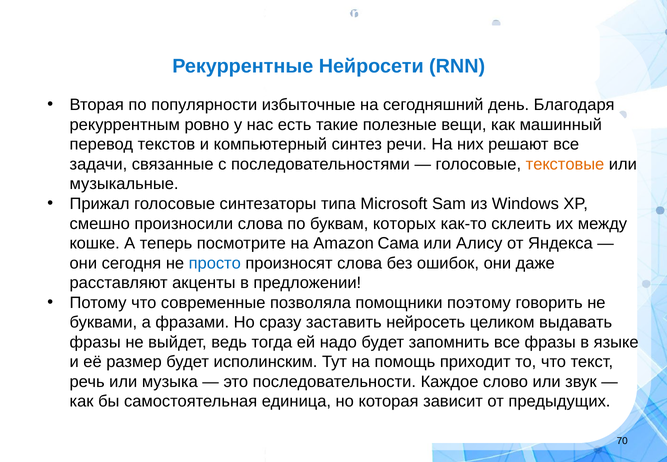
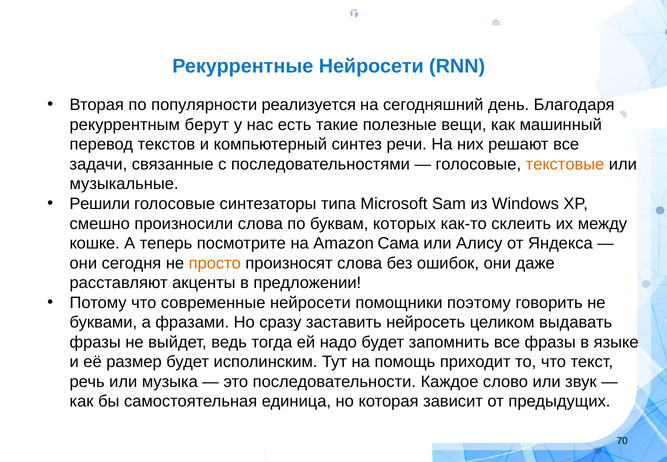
избыточные: избыточные -> реализуется
ровно: ровно -> берут
Прижал: Прижал -> Решили
просто colour: blue -> orange
современные позволяла: позволяла -> нейросети
